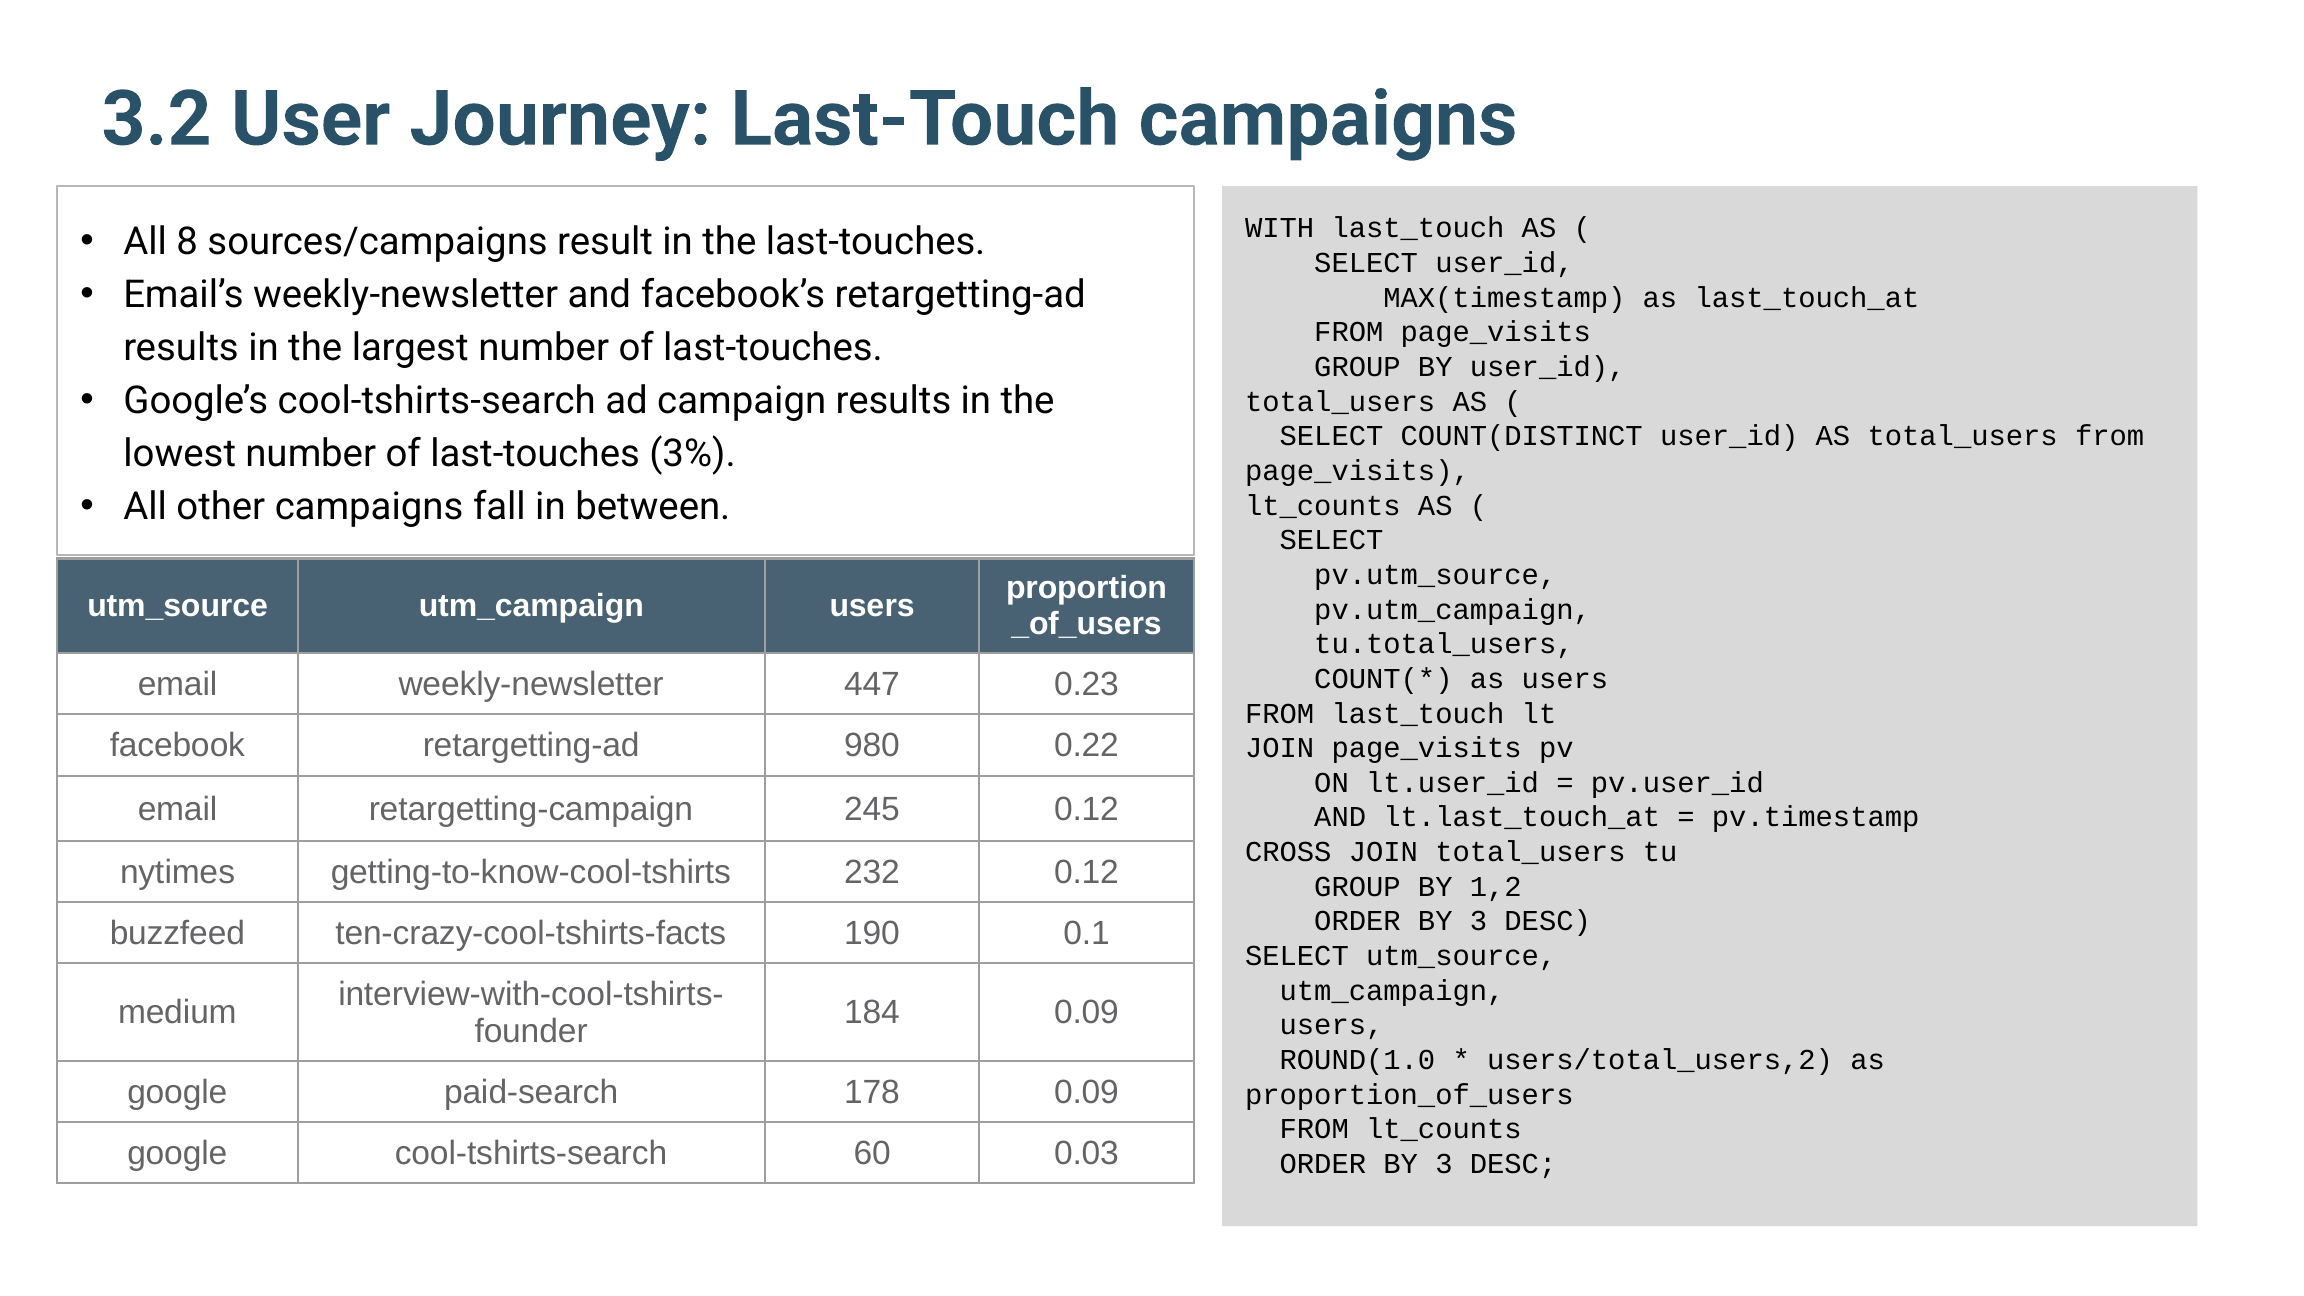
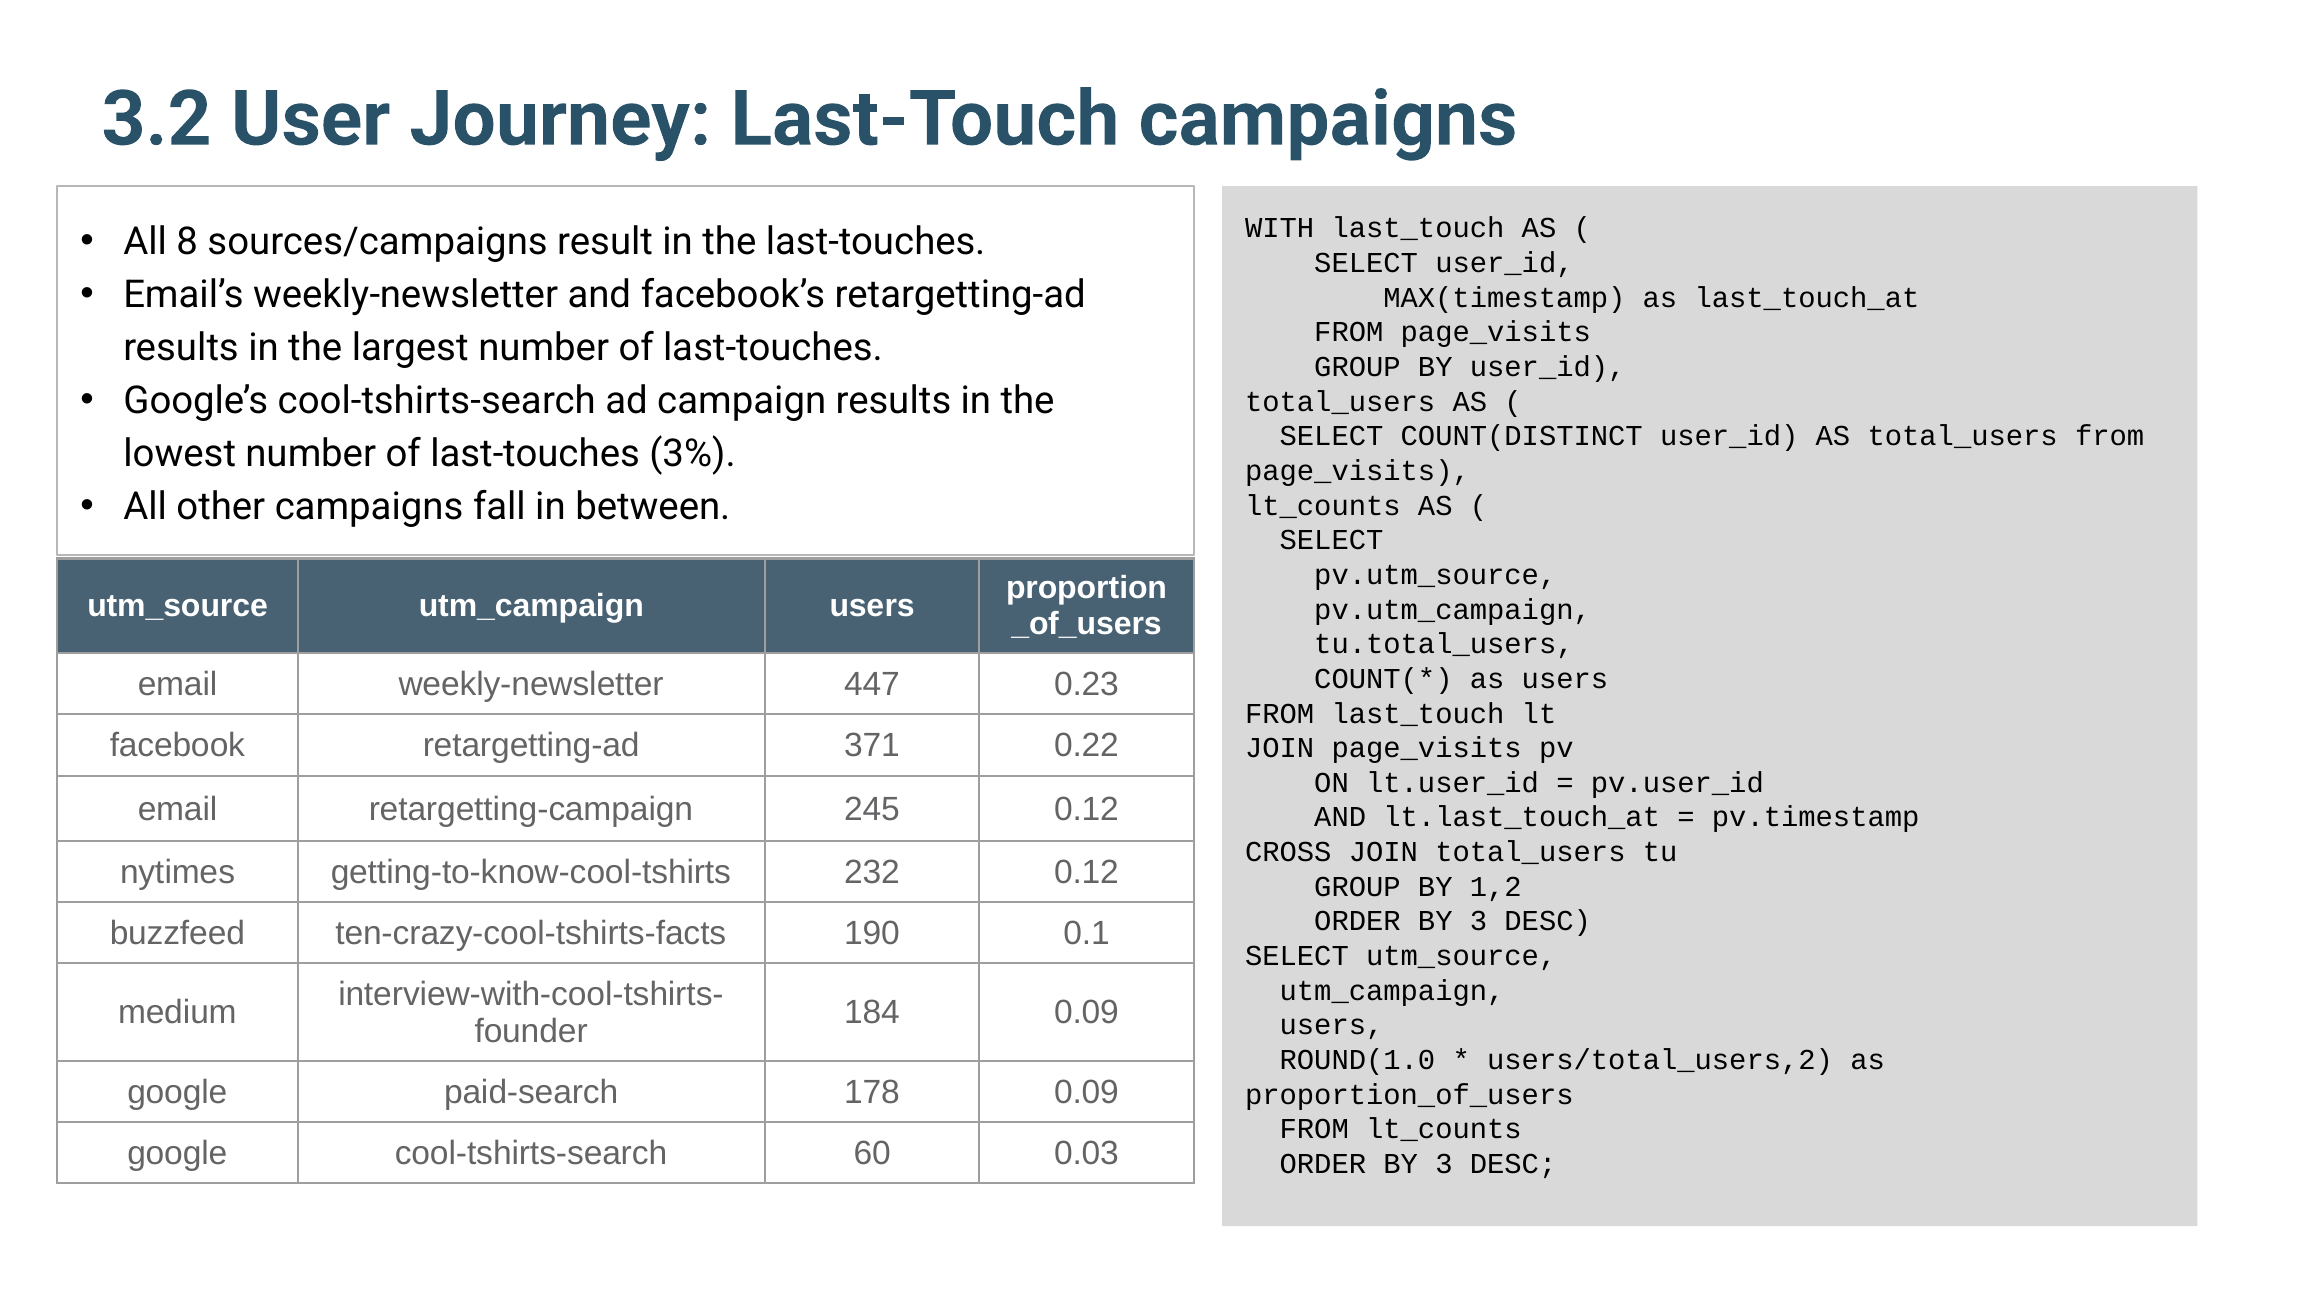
980: 980 -> 371
